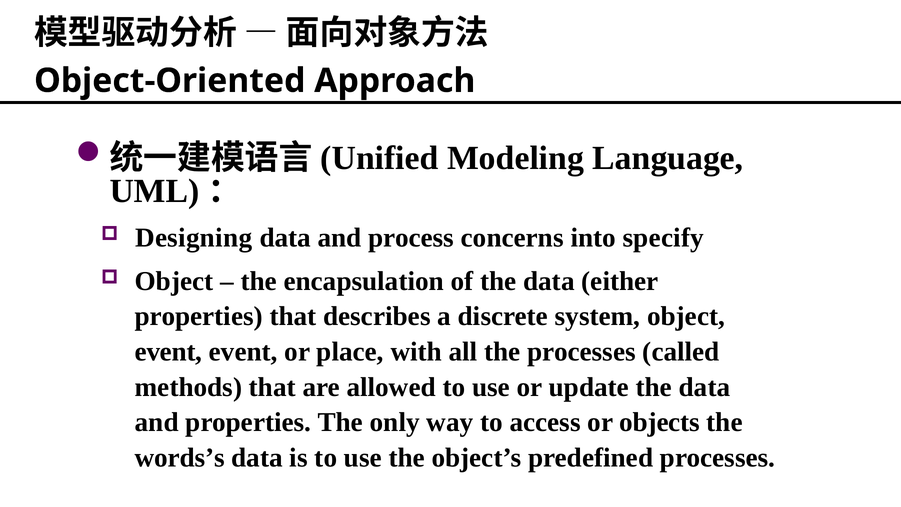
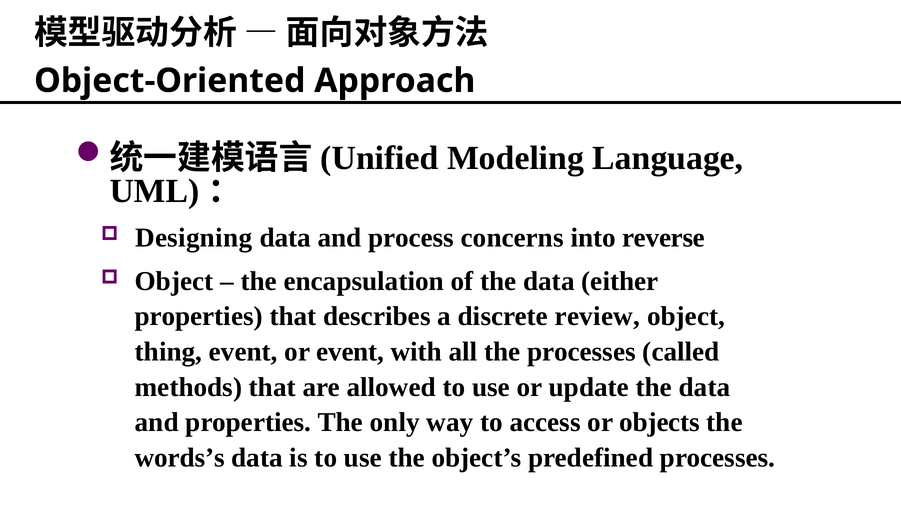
specify: specify -> reverse
system: system -> review
event at (169, 352): event -> thing
or place: place -> event
